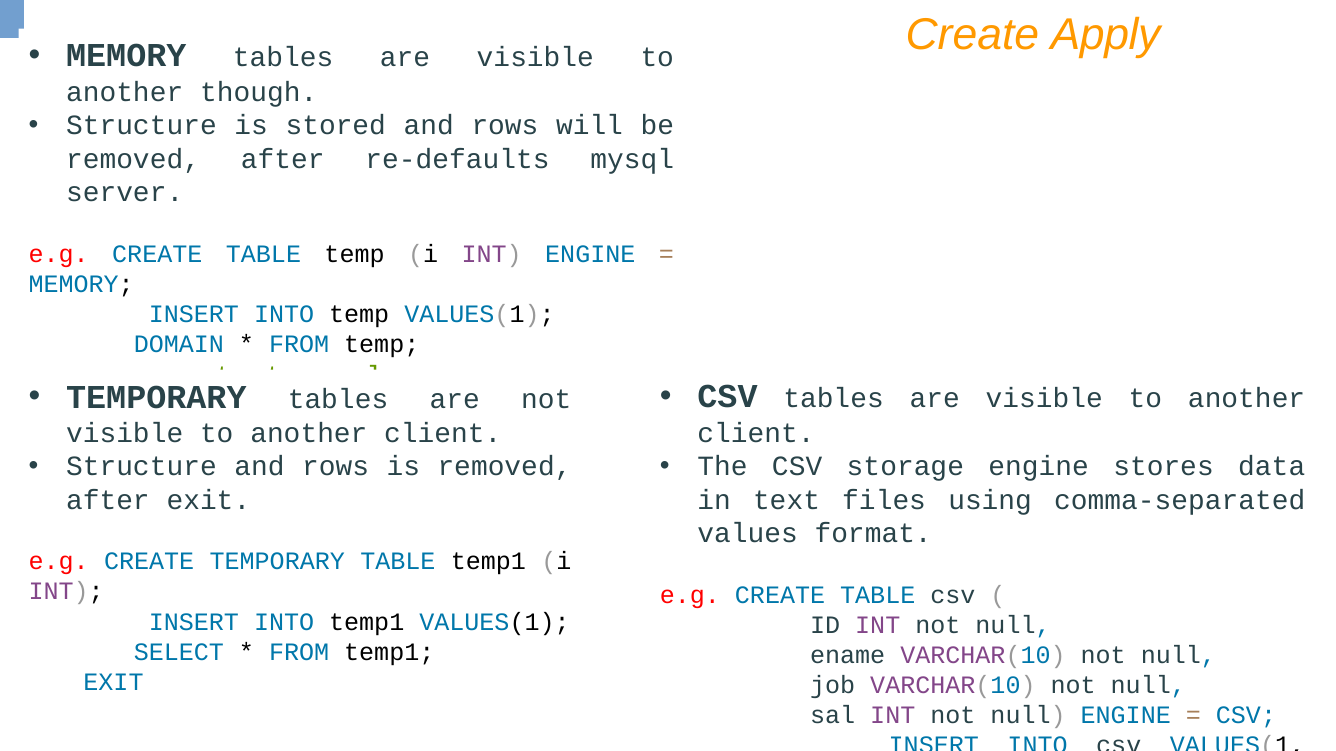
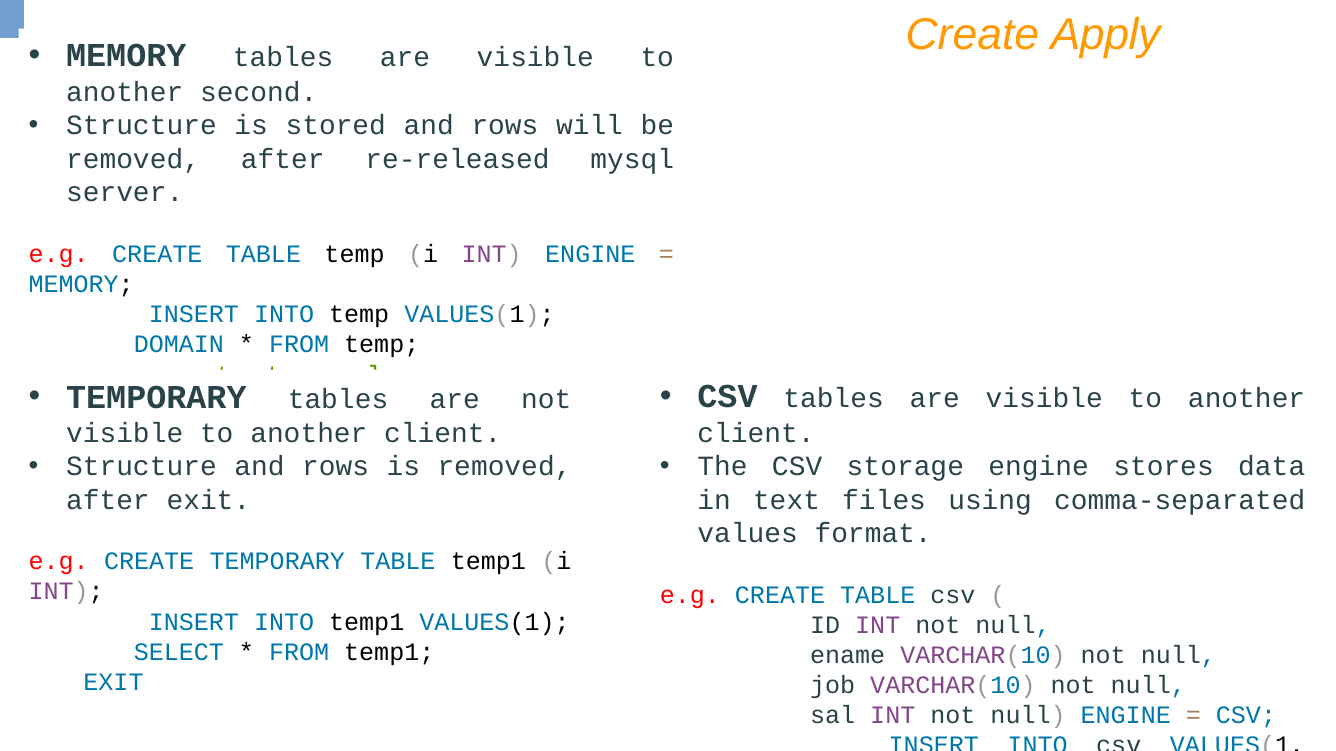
though: though -> second
re-defaults: re-defaults -> re-released
